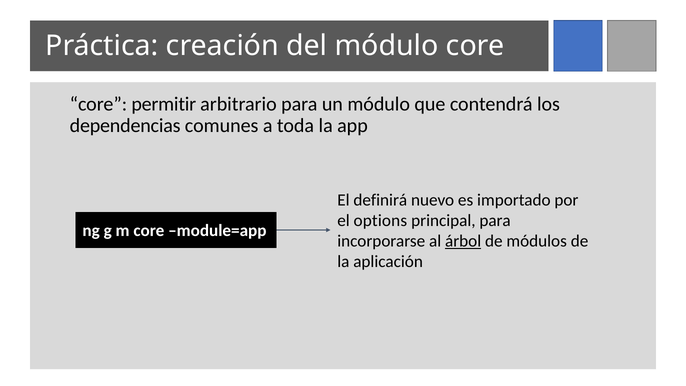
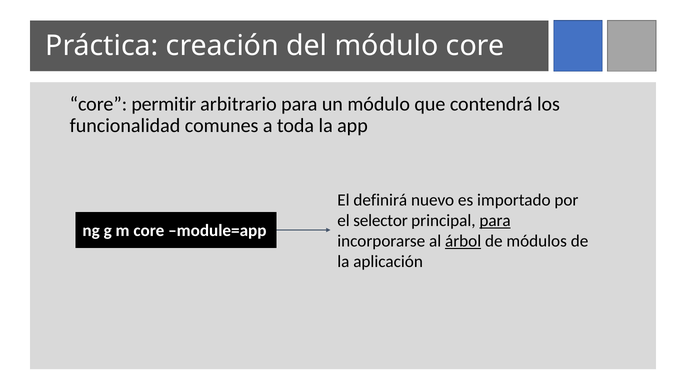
dependencias: dependencias -> funcionalidad
options: options -> selector
para at (495, 220) underline: none -> present
